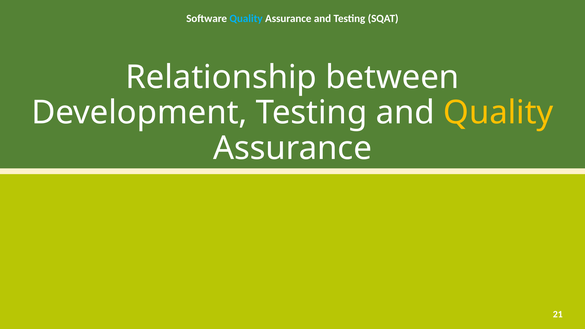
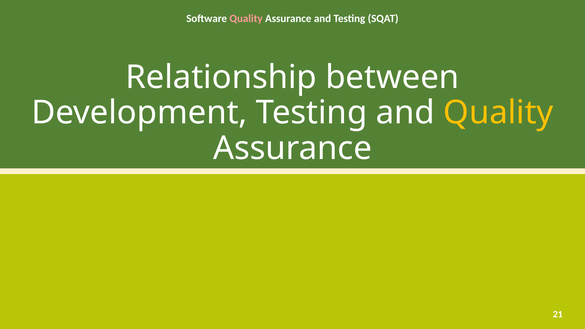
Quality at (246, 19) colour: light blue -> pink
